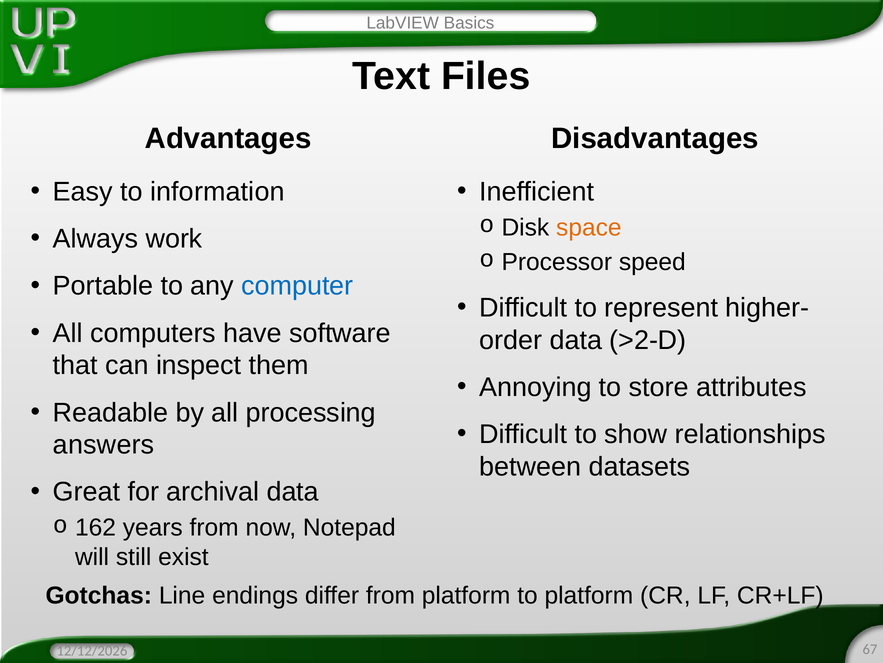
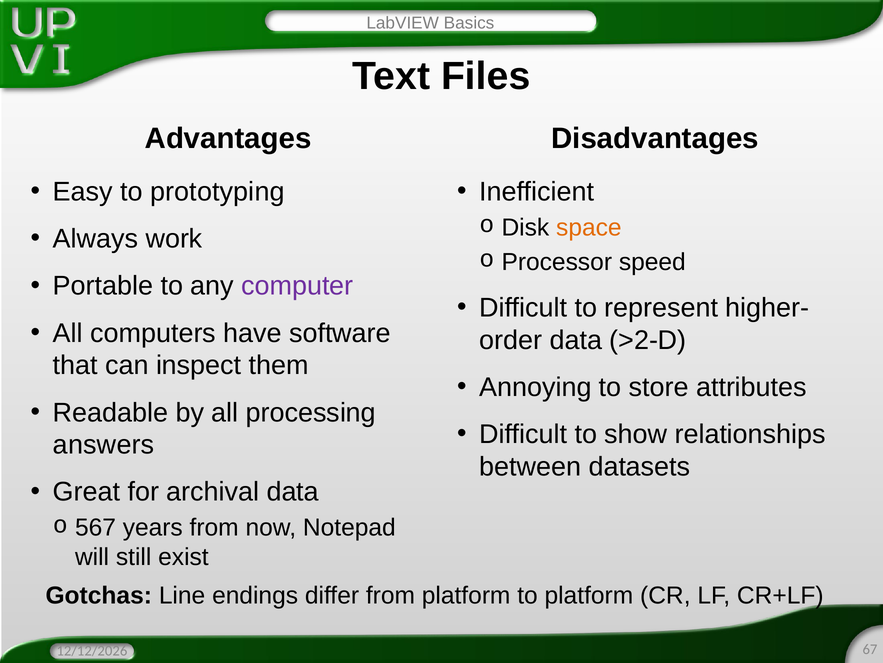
information: information -> prototyping
computer colour: blue -> purple
162: 162 -> 567
